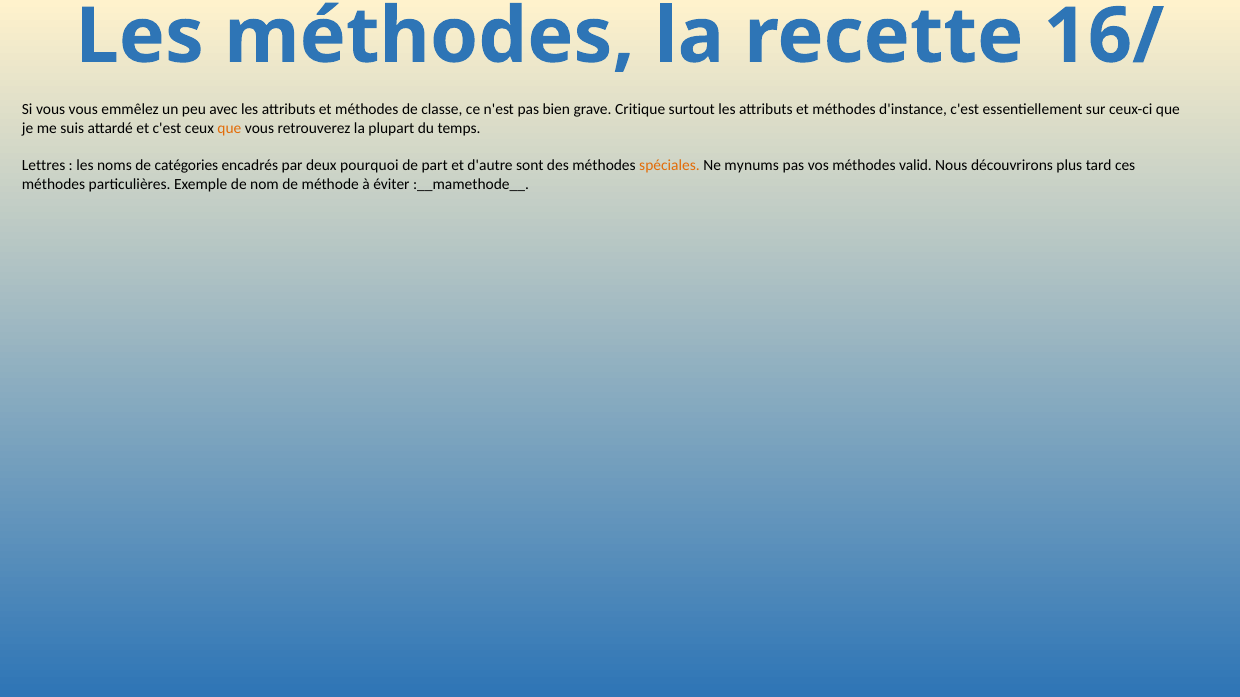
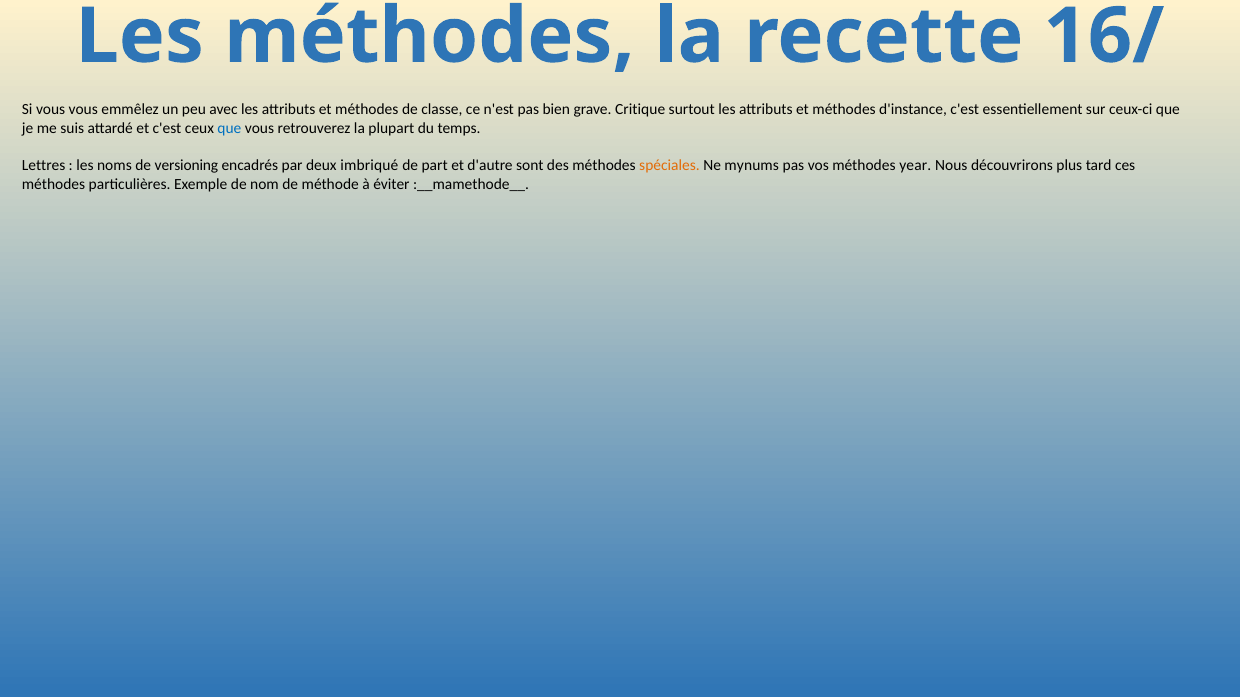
que at (229, 128) colour: orange -> blue
catégories: catégories -> versioning
pourquoi: pourquoi -> imbriqué
valid: valid -> year
